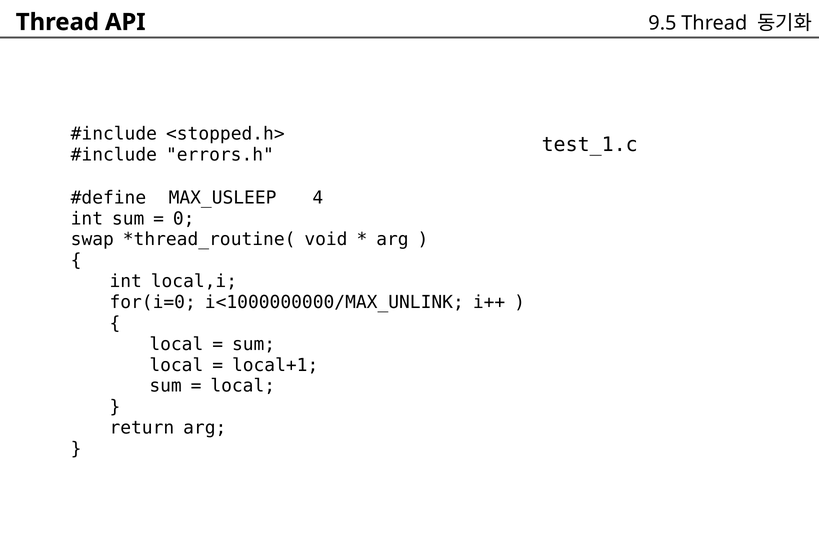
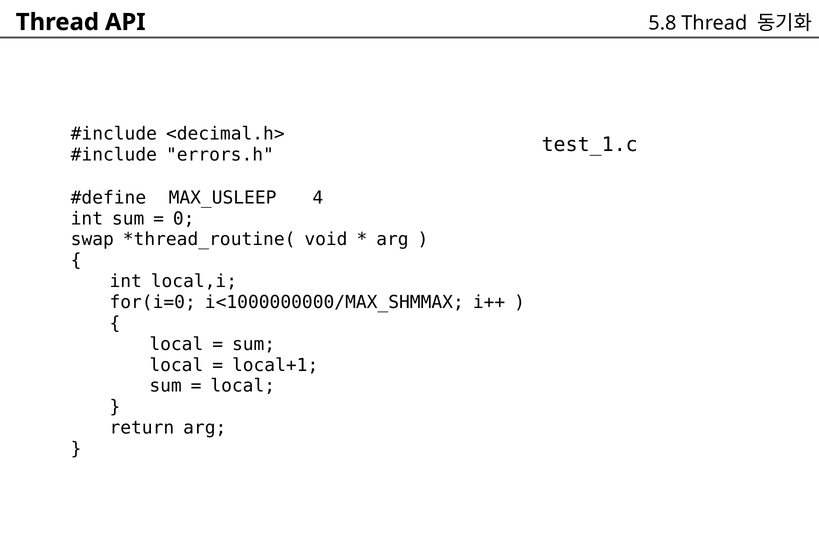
9.5: 9.5 -> 5.8
<stopped.h>: <stopped.h> -> <decimal.h>
i<1000000000/MAX_UNLINK: i<1000000000/MAX_UNLINK -> i<1000000000/MAX_SHMMAX
